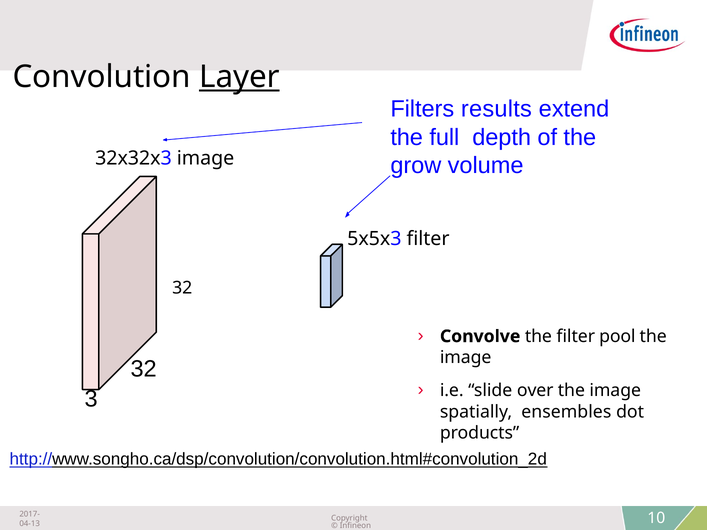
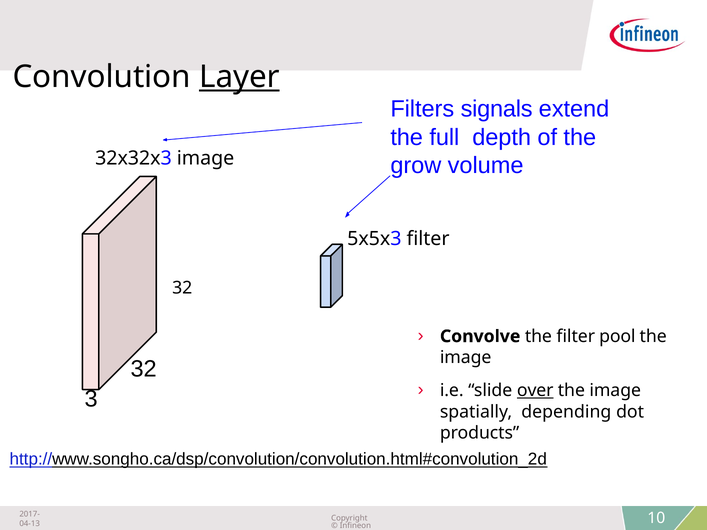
results: results -> signals
over underline: none -> present
ensembles: ensembles -> depending
